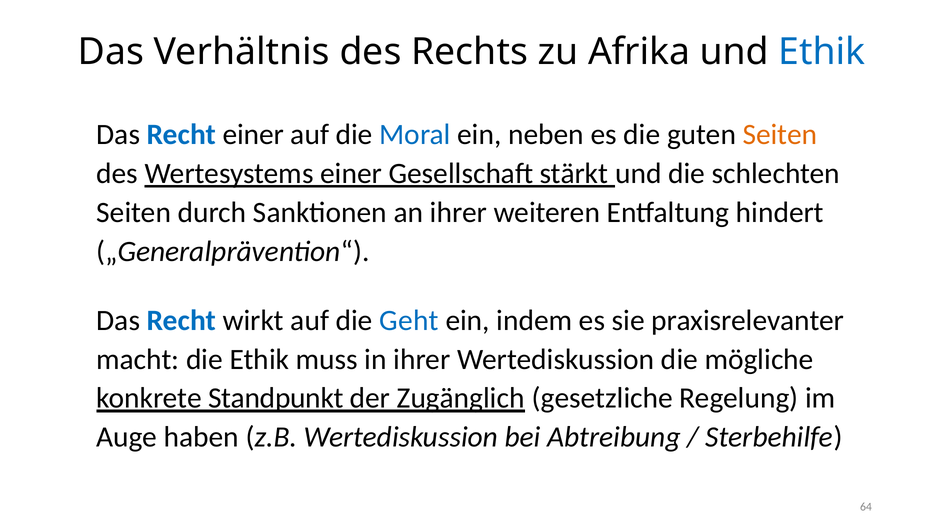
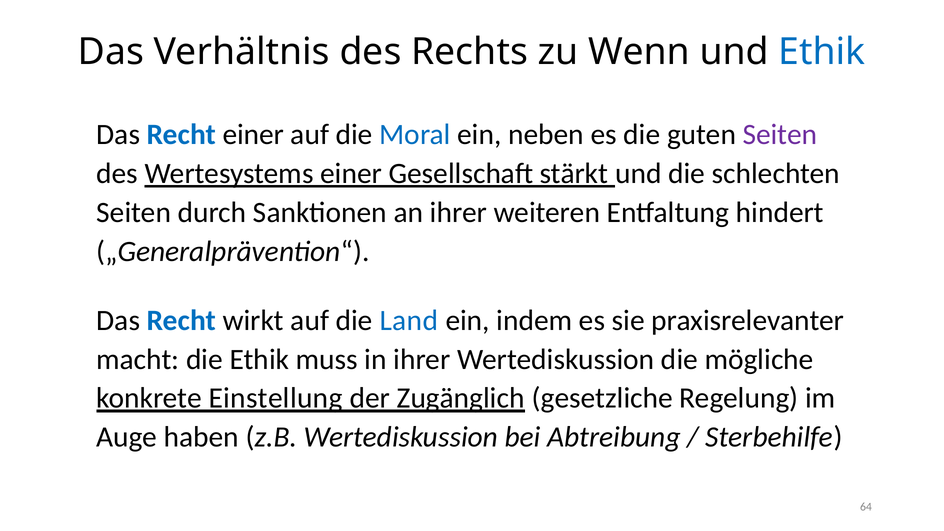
Afrika: Afrika -> Wenn
Seiten at (780, 135) colour: orange -> purple
Geht: Geht -> Land
Standpunkt: Standpunkt -> Einstellung
